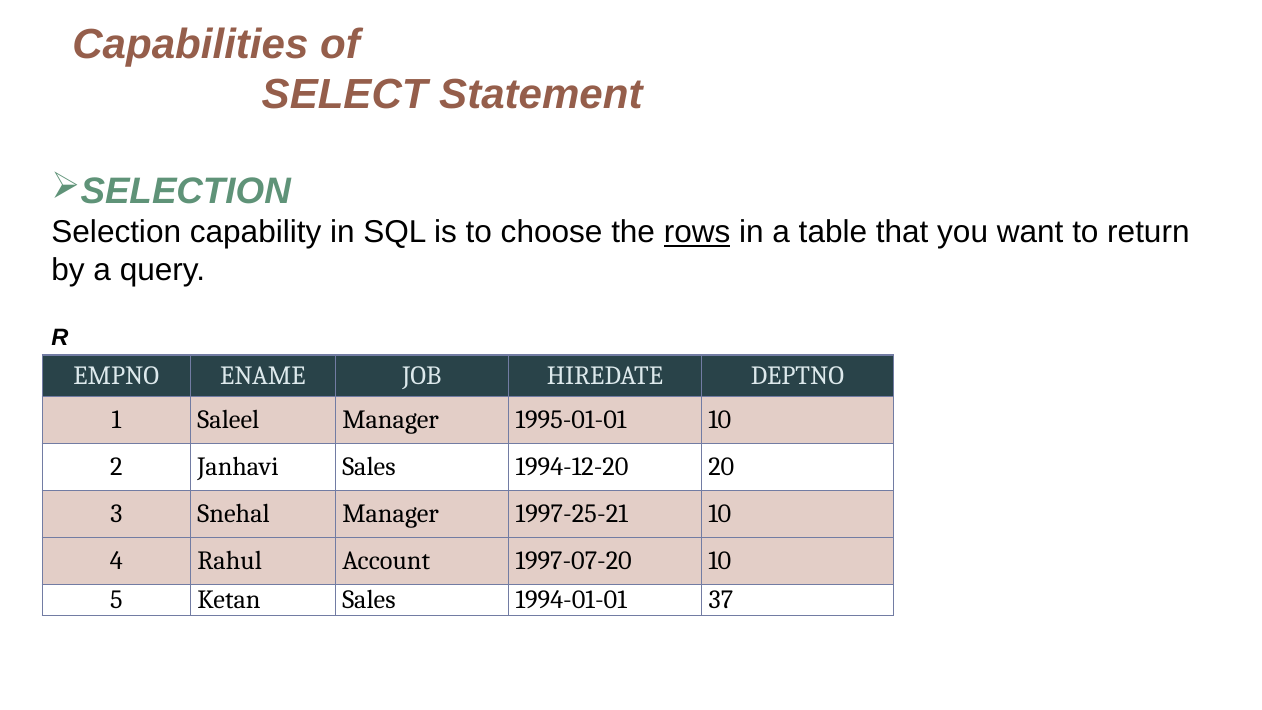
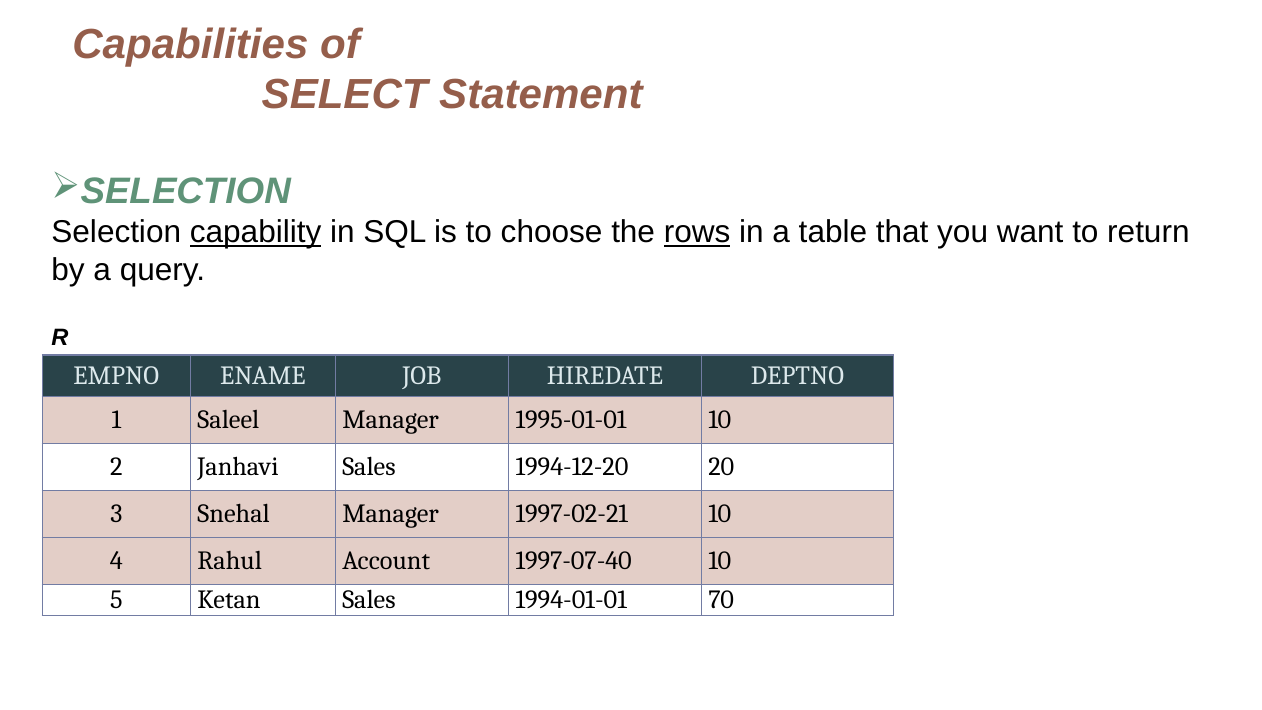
capability underline: none -> present
1997-25-21: 1997-25-21 -> 1997-02-21
1997-07-20: 1997-07-20 -> 1997-07-40
37: 37 -> 70
